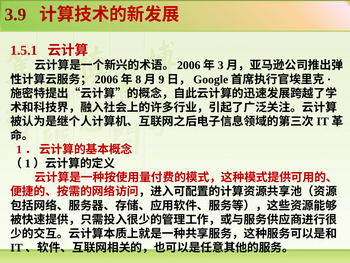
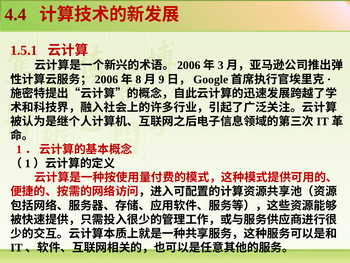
3.9: 3.9 -> 4.4
